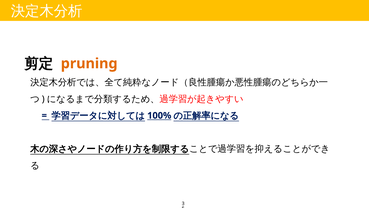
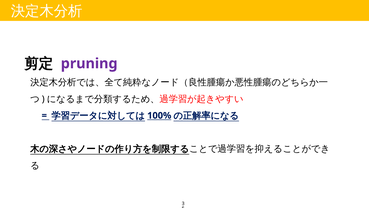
pruning colour: orange -> purple
